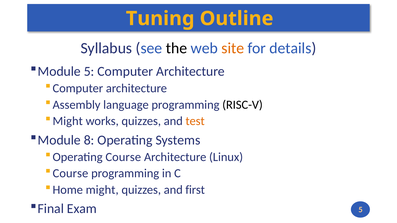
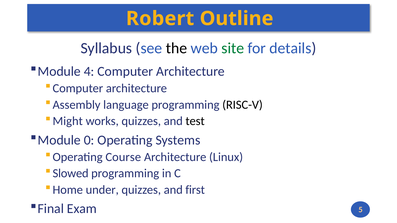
Tuning: Tuning -> Robert
site colour: orange -> green
Module 5: 5 -> 4
test colour: orange -> black
8: 8 -> 0
Course at (70, 174): Course -> Slowed
Home might: might -> under
